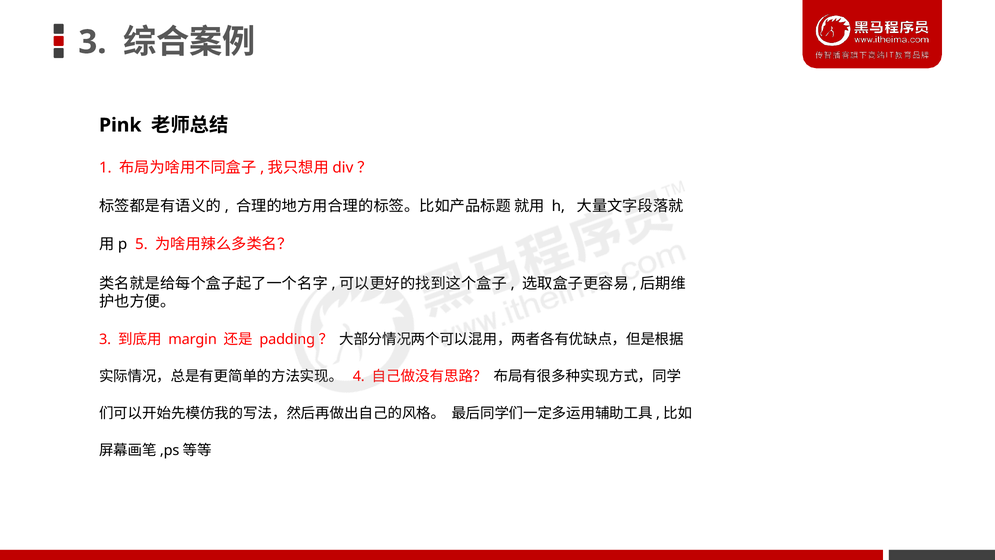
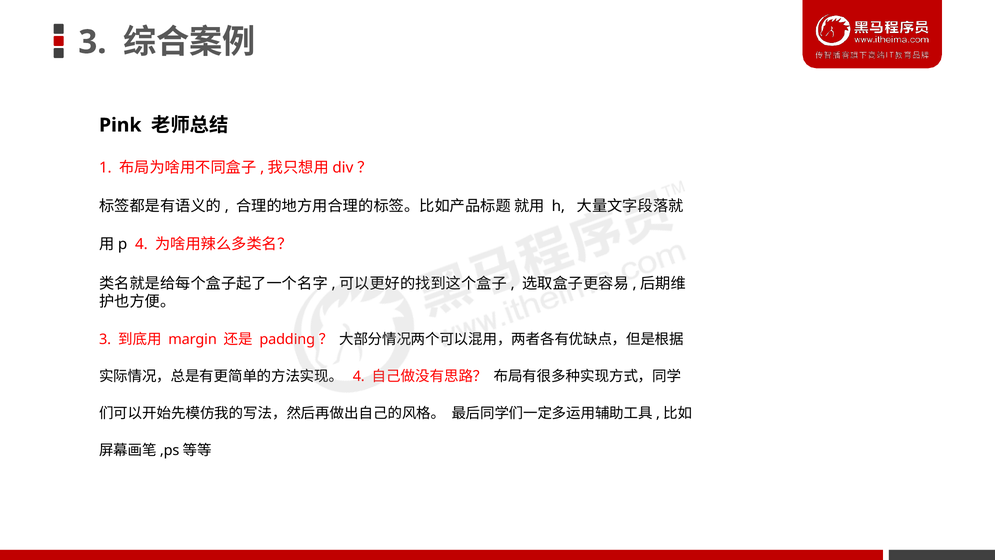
5 at (141, 244): 5 -> 4
